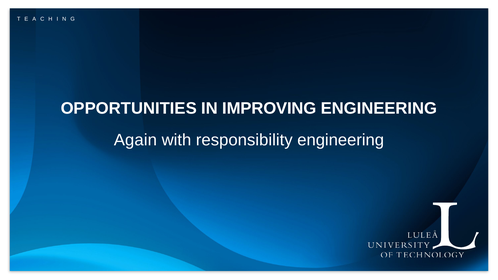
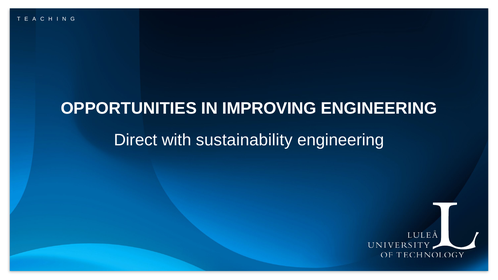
Again: Again -> Direct
responsibility: responsibility -> sustainability
